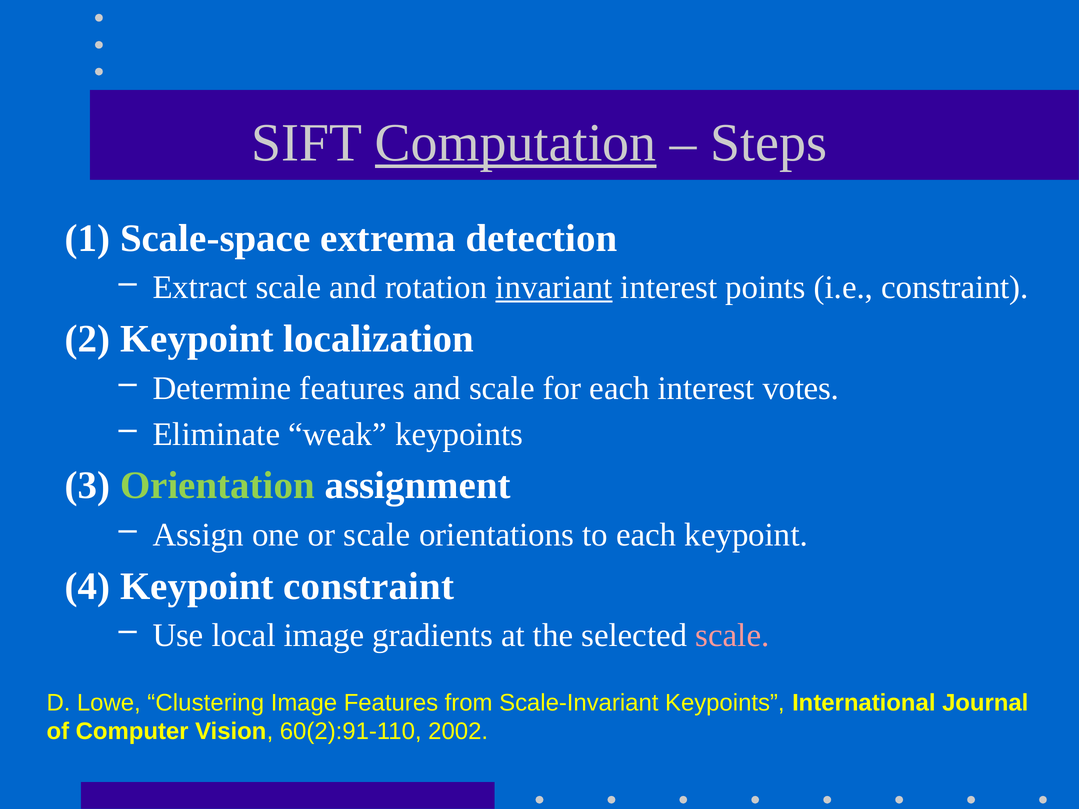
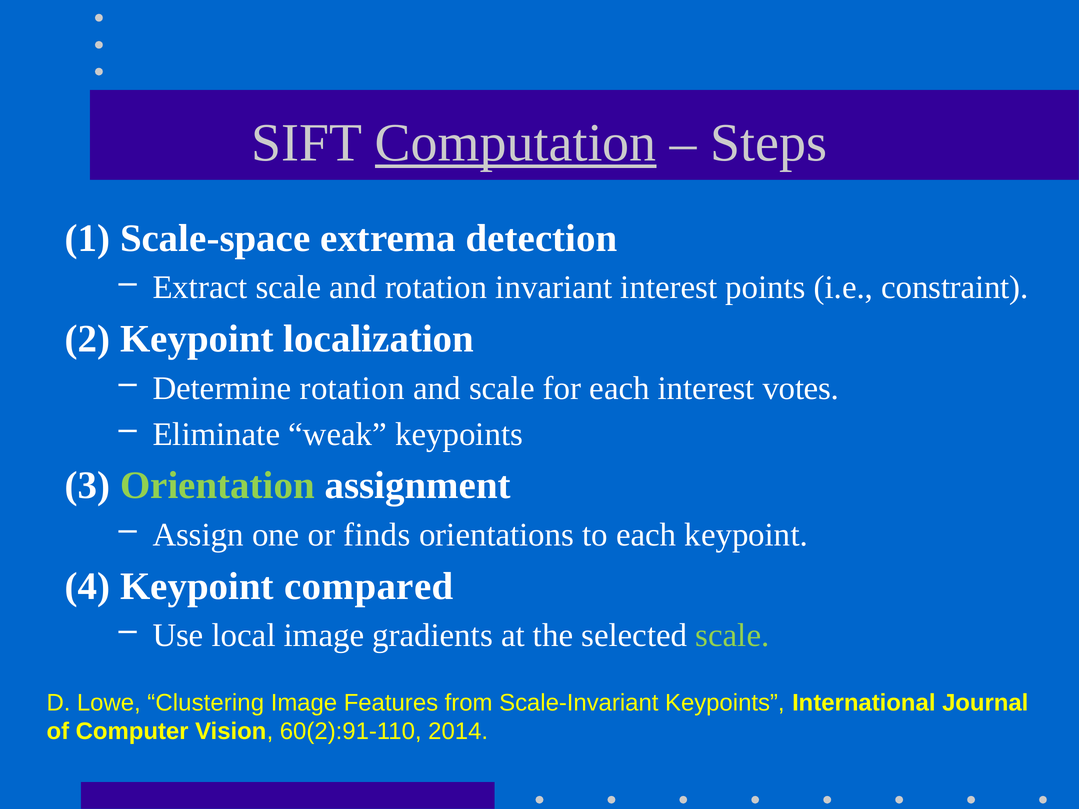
invariant underline: present -> none
Determine features: features -> rotation
or scale: scale -> finds
Keypoint constraint: constraint -> compared
scale at (732, 636) colour: pink -> light green
2002: 2002 -> 2014
